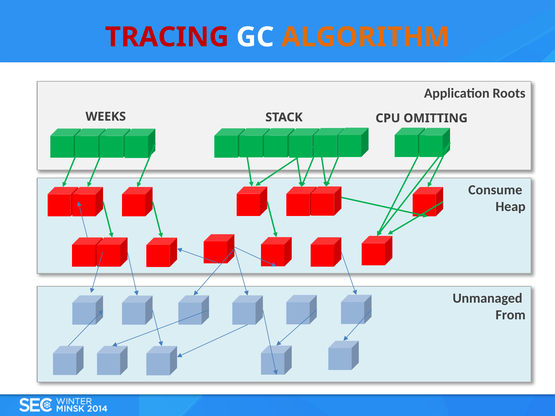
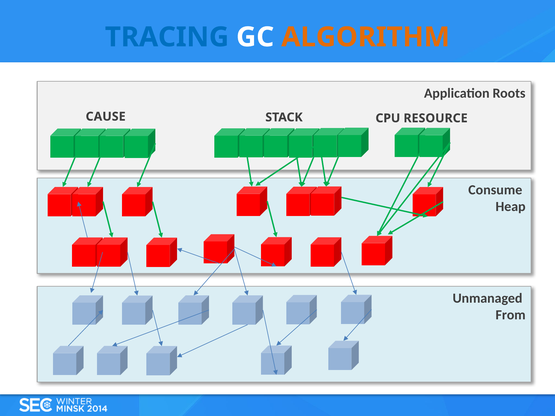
TRACING colour: red -> blue
WEEKS: WEEKS -> CAUSE
OMITTING: OMITTING -> RESOURCE
